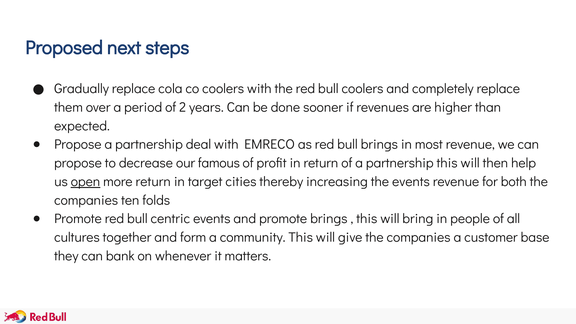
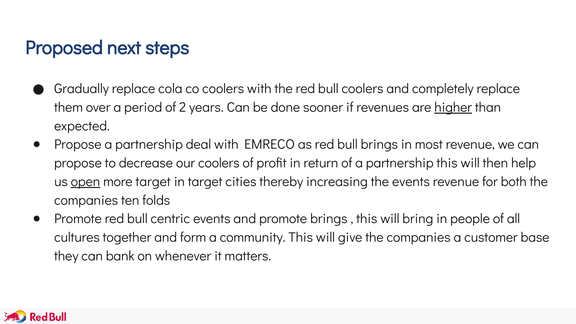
higher underline: none -> present
our famous: famous -> coolers
more return: return -> target
